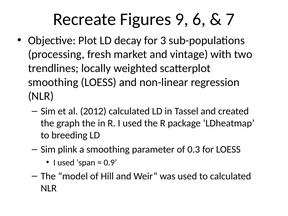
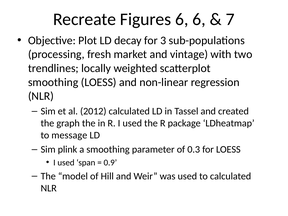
Figures 9: 9 -> 6
breeding: breeding -> message
